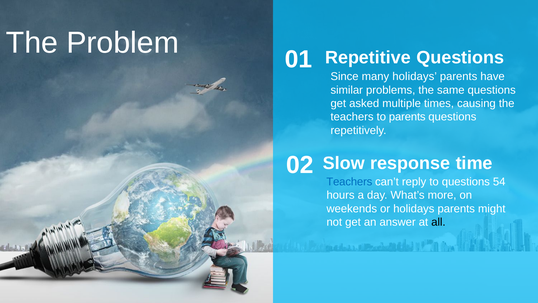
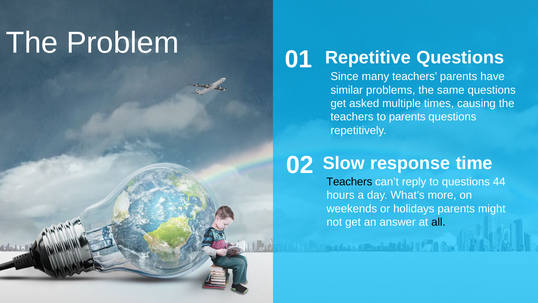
many holidays: holidays -> teachers
Teachers at (349, 182) colour: blue -> black
54: 54 -> 44
